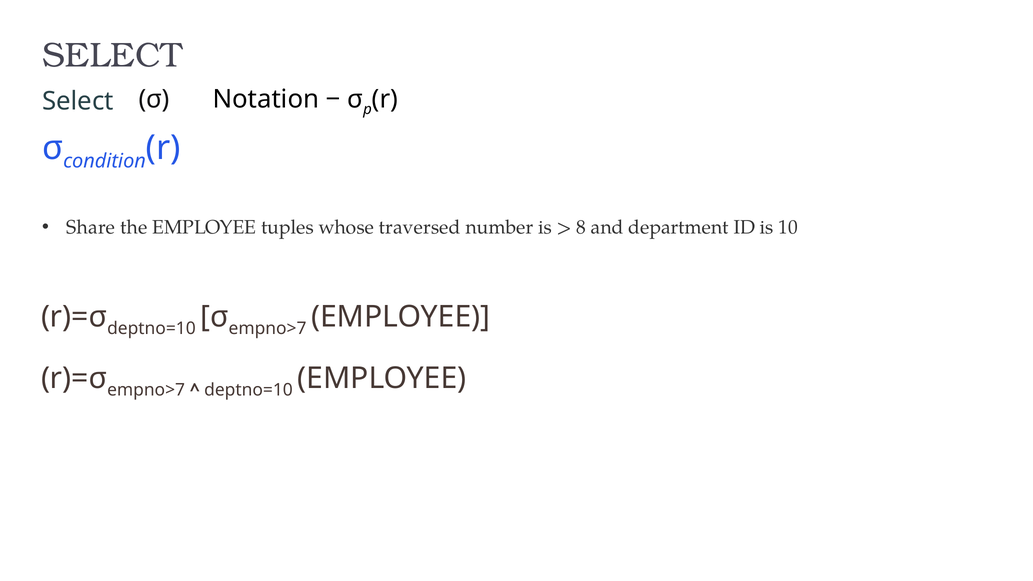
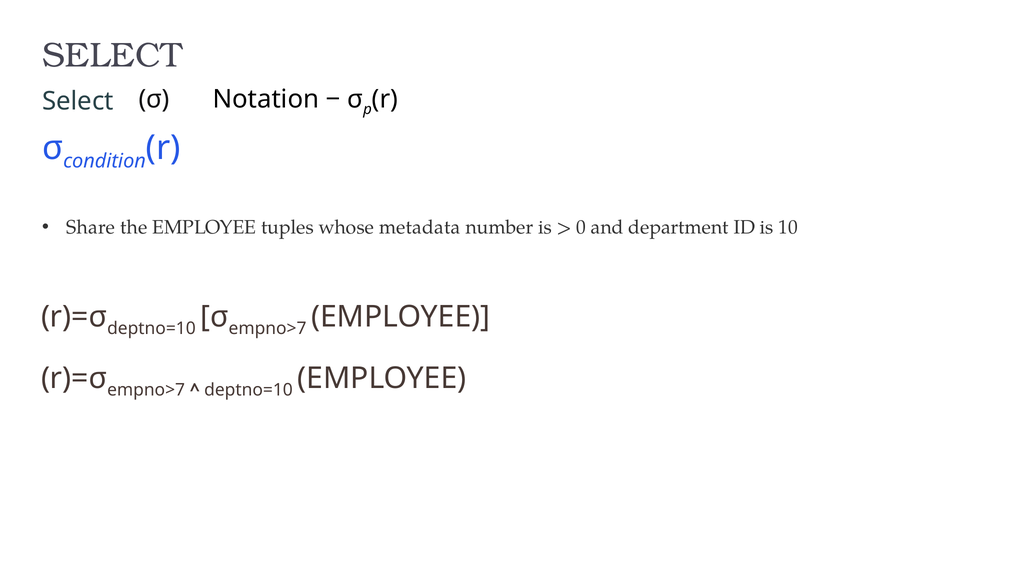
traversed: traversed -> metadata
8: 8 -> 0
